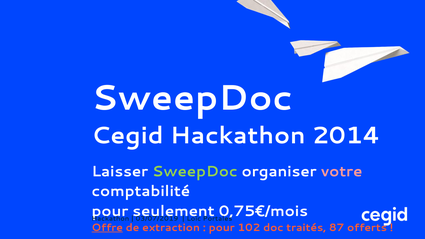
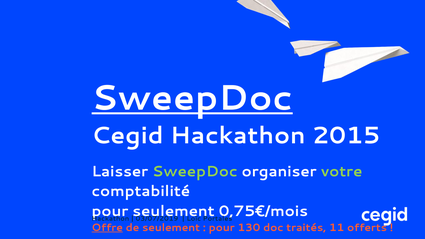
SweepDoc at (192, 98) underline: none -> present
2014: 2014 -> 2015
votre colour: pink -> light green
de extraction: extraction -> seulement
102: 102 -> 130
87: 87 -> 11
